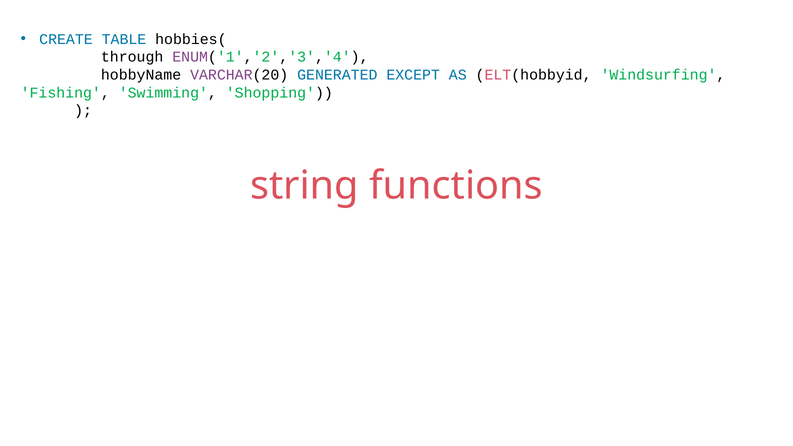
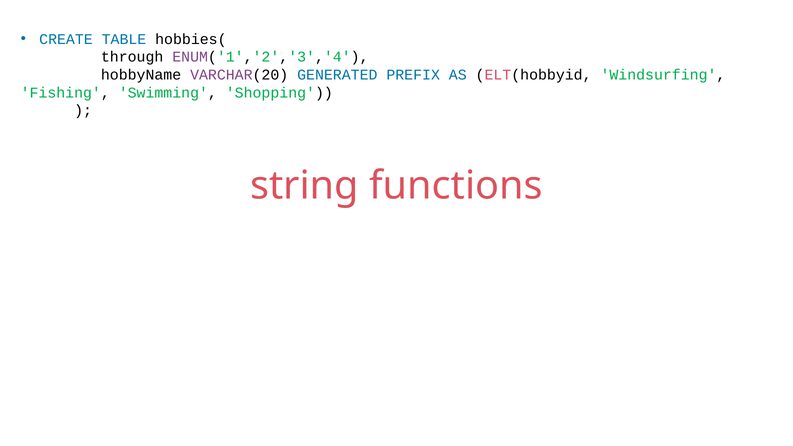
EXCEPT: EXCEPT -> PREFIX
